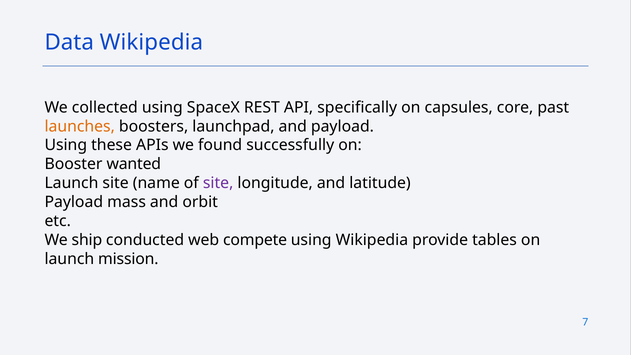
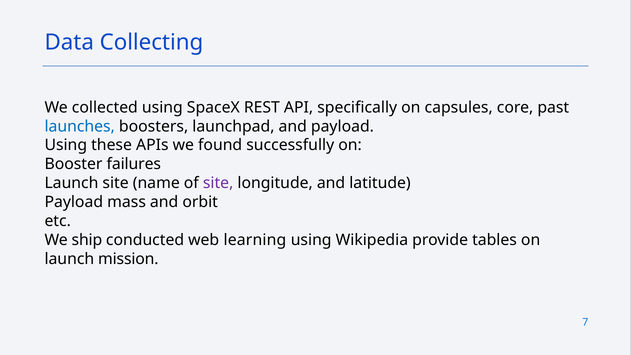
Data Wikipedia: Wikipedia -> Collecting
launches colour: orange -> blue
wanted: wanted -> failures
compete: compete -> learning
